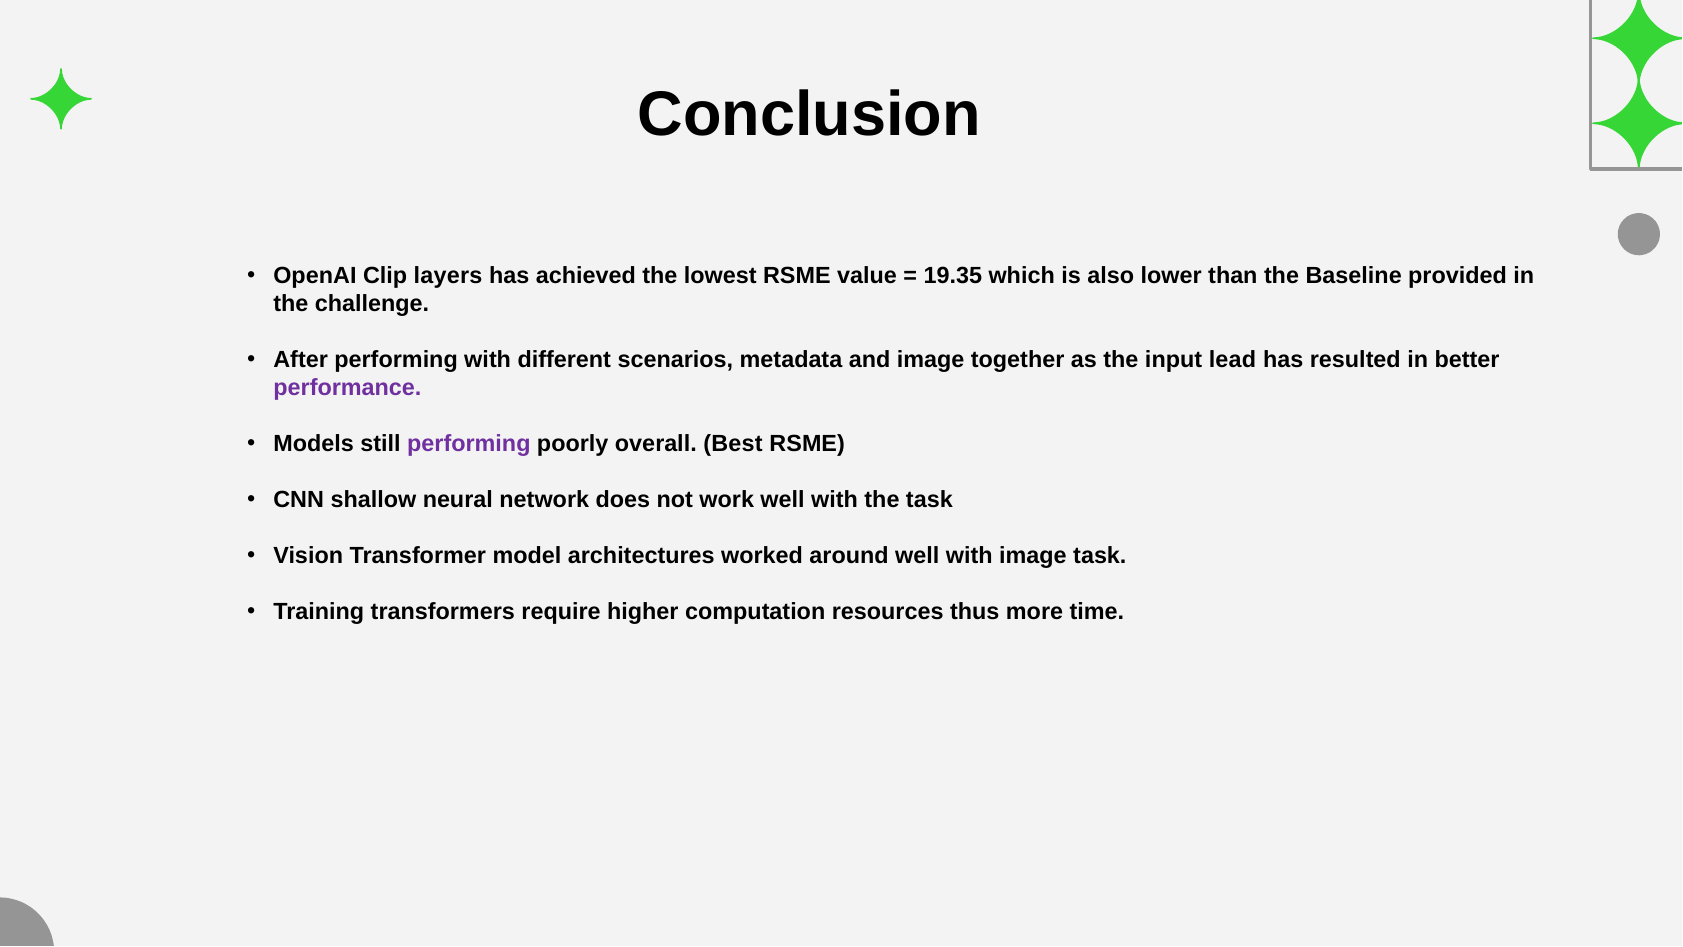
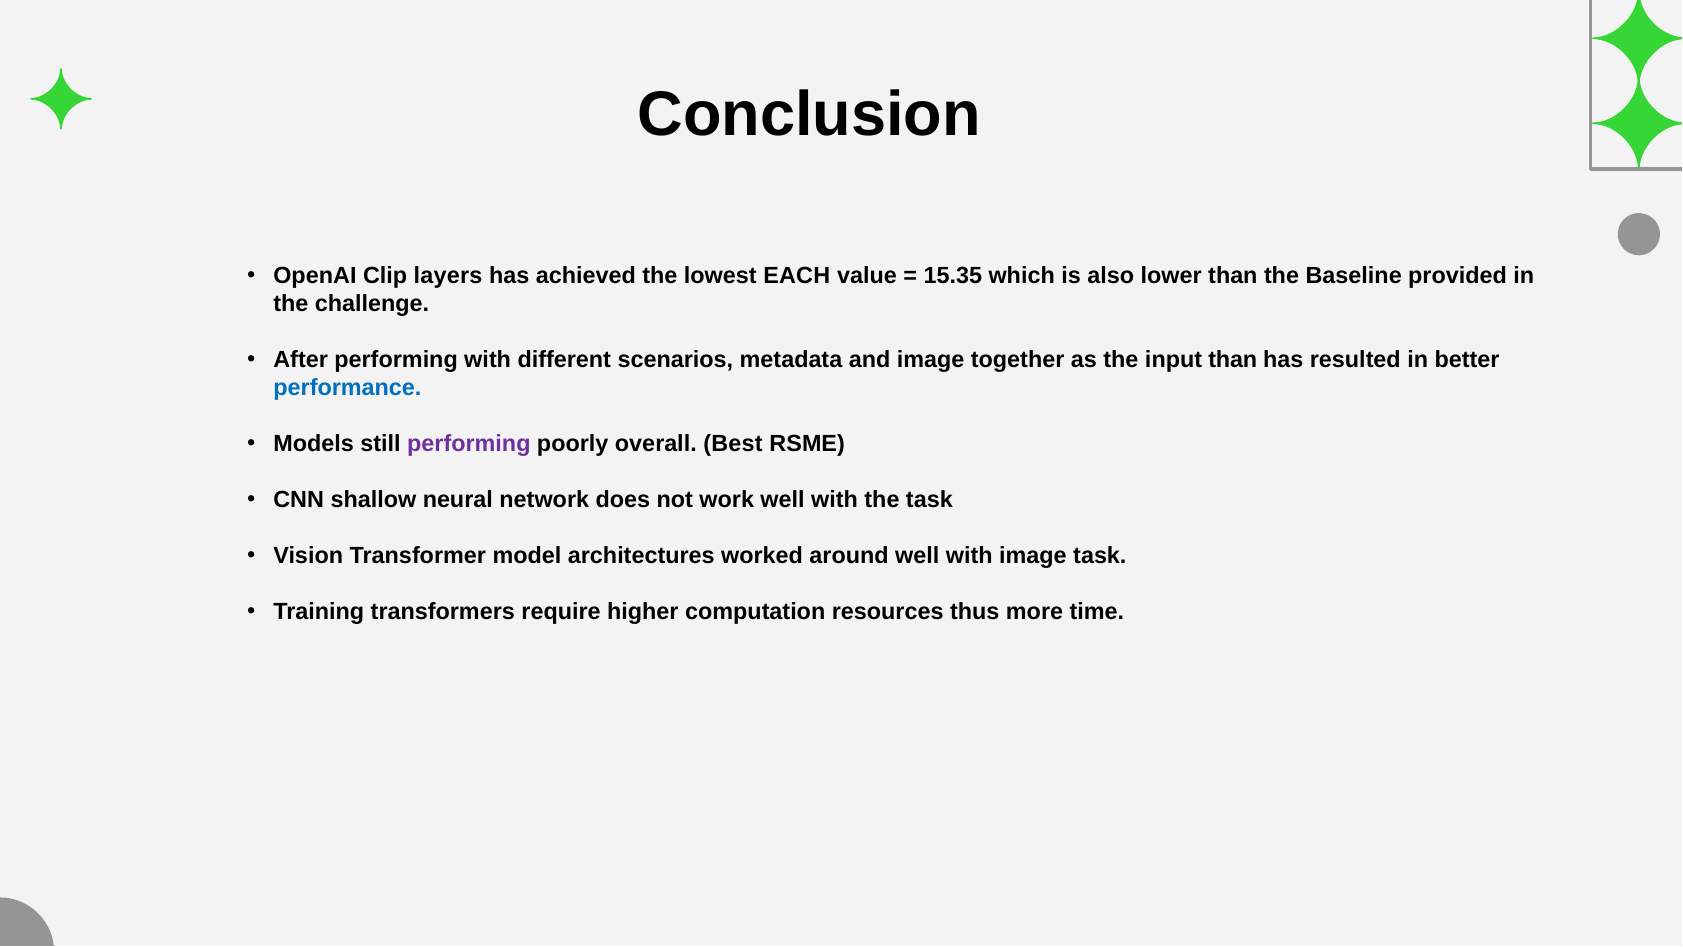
lowest RSME: RSME -> EACH
19.35: 19.35 -> 15.35
input lead: lead -> than
performance colour: purple -> blue
